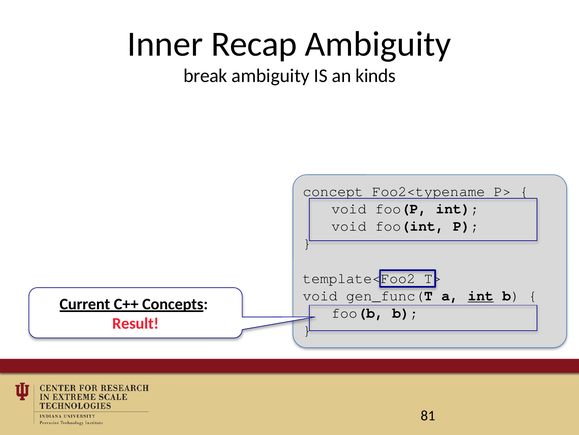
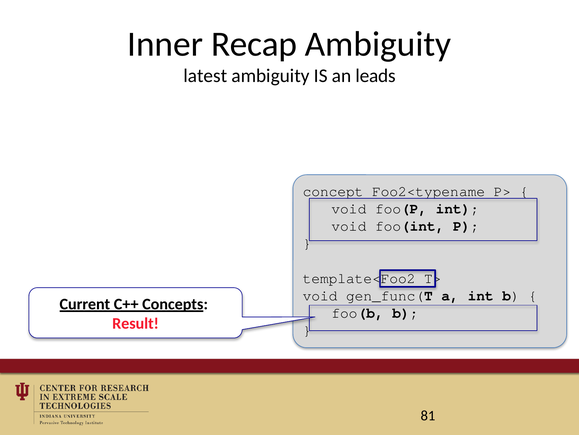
break: break -> latest
kinds: kinds -> leads
int at (481, 295) underline: present -> none
